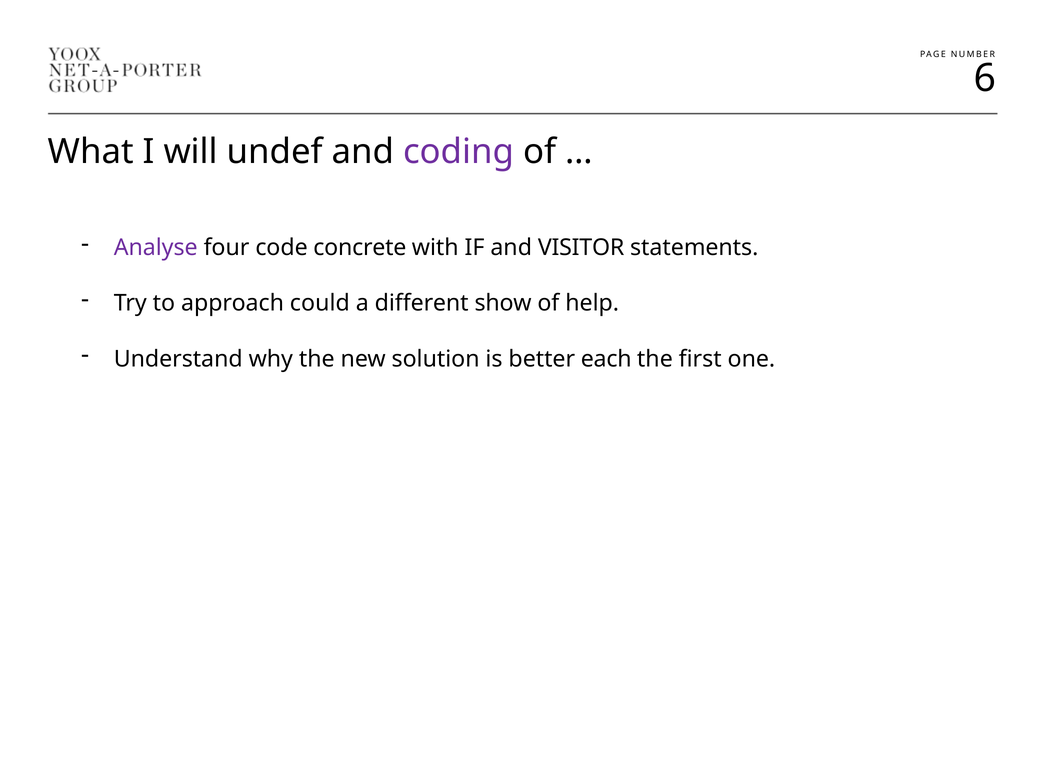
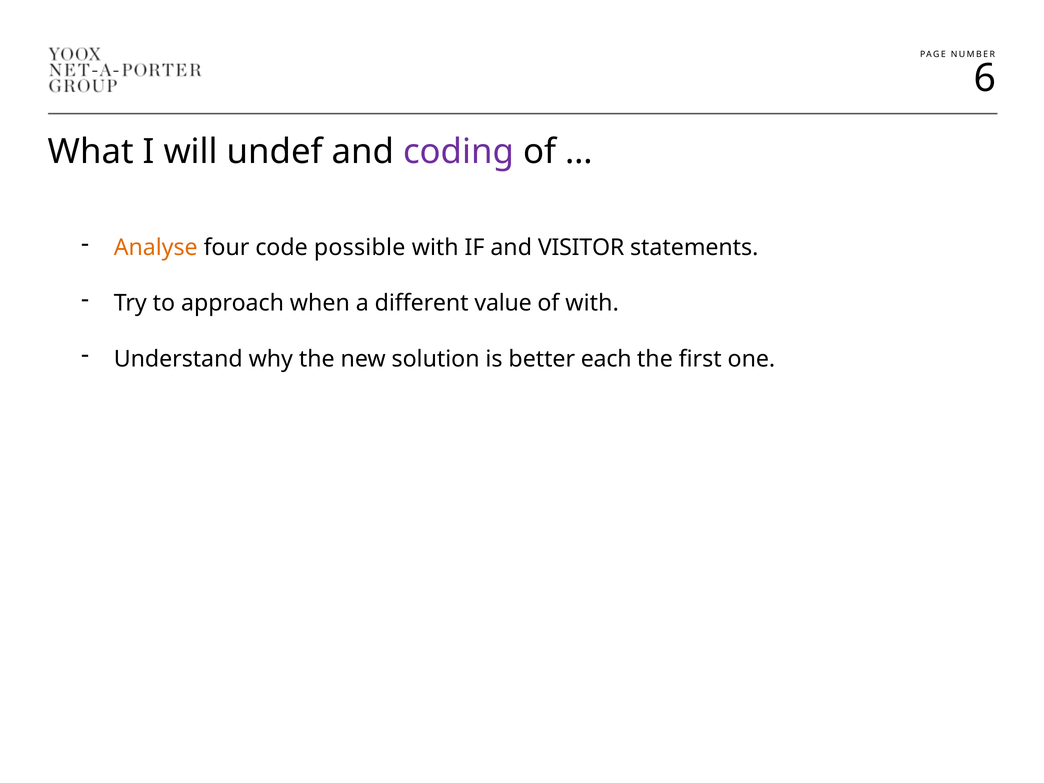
Analyse colour: purple -> orange
concrete: concrete -> possible
could: could -> when
show: show -> value
of help: help -> with
